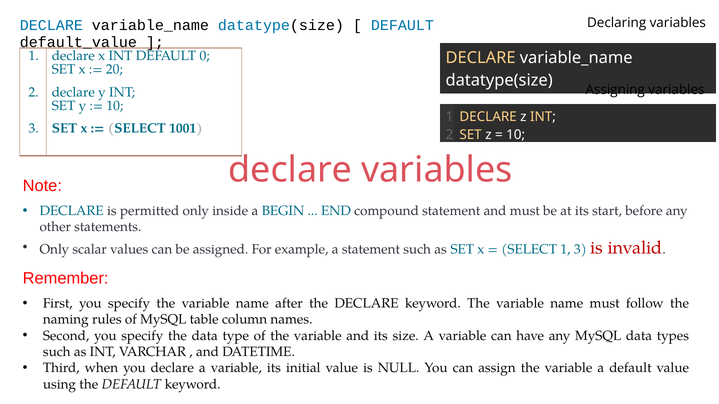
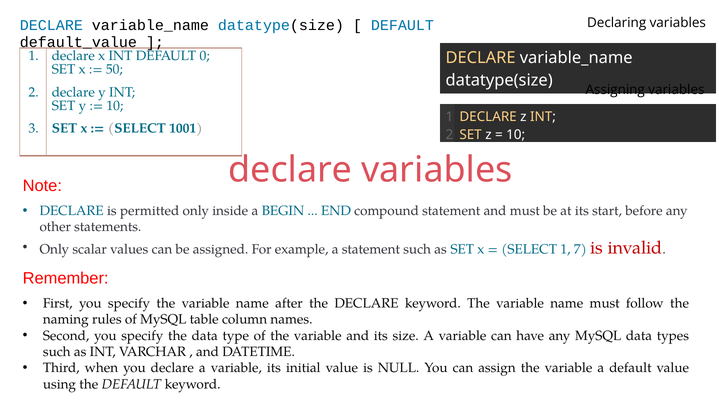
20: 20 -> 50
1 3: 3 -> 7
